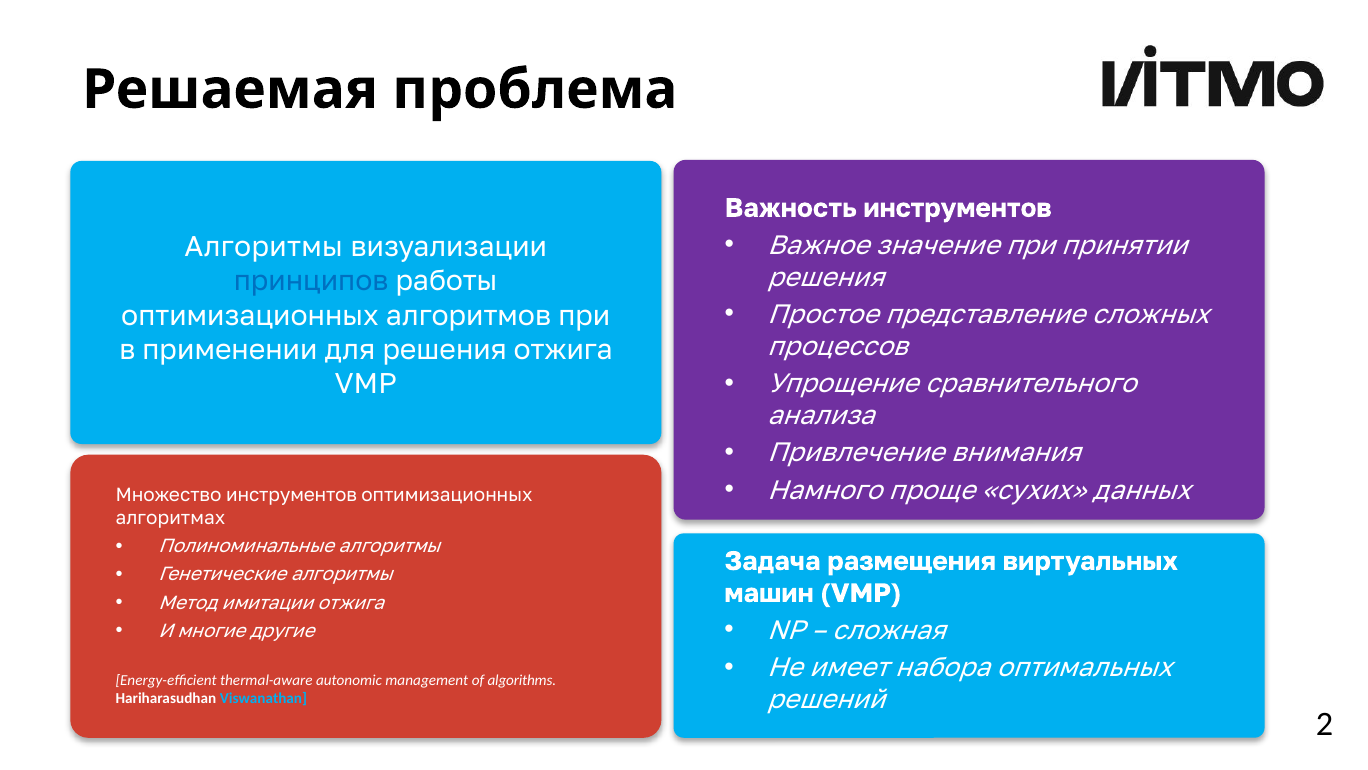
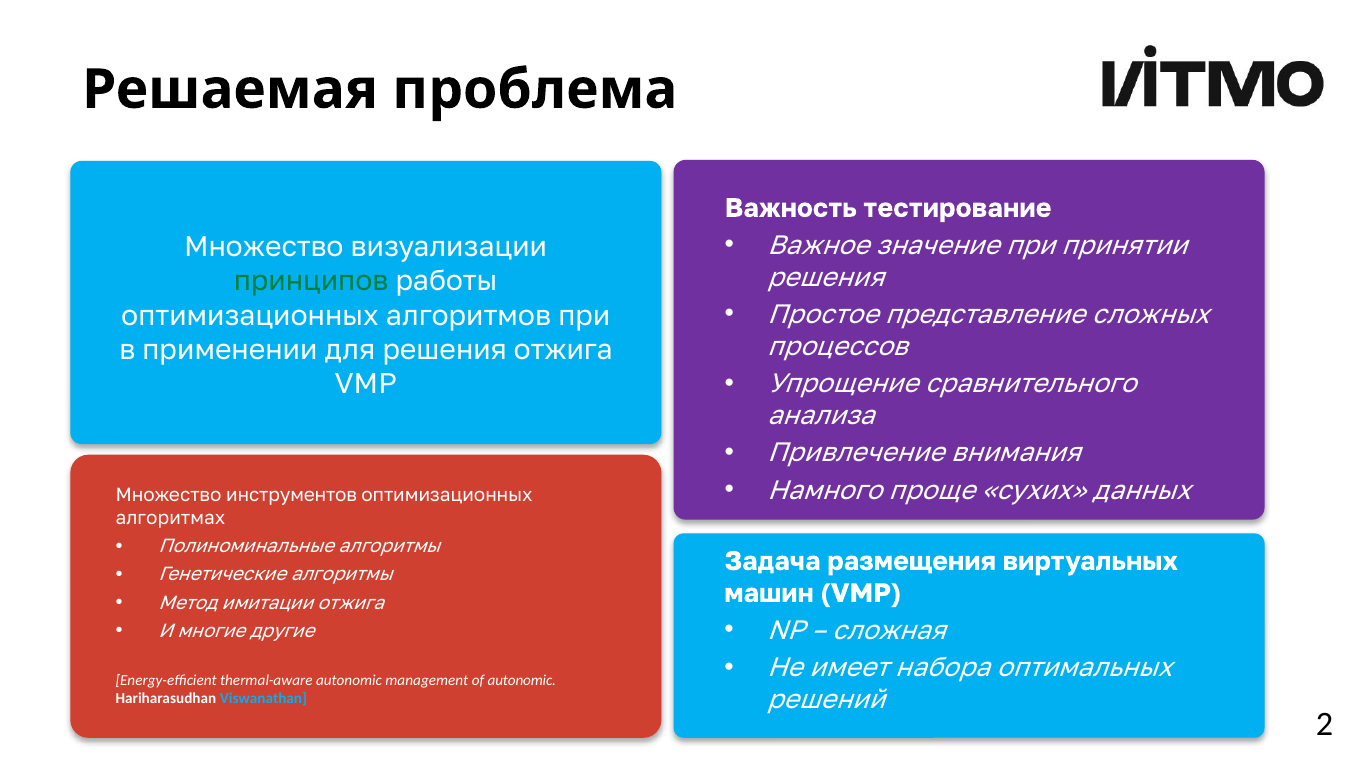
Важность инструментов: инструментов -> тестирование
Алгоритмы at (264, 247): Алгоритмы -> Множество
принципов colour: blue -> green
of algorithms: algorithms -> autonomic
